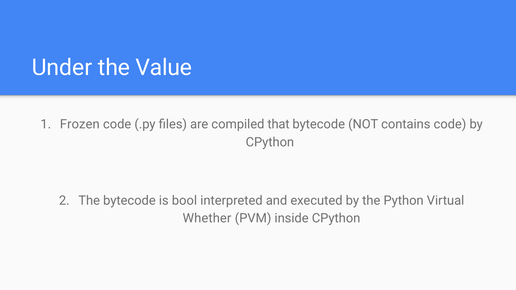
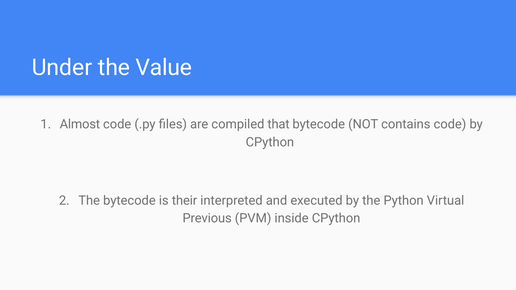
Frozen: Frozen -> Almost
bool: bool -> their
Whether: Whether -> Previous
